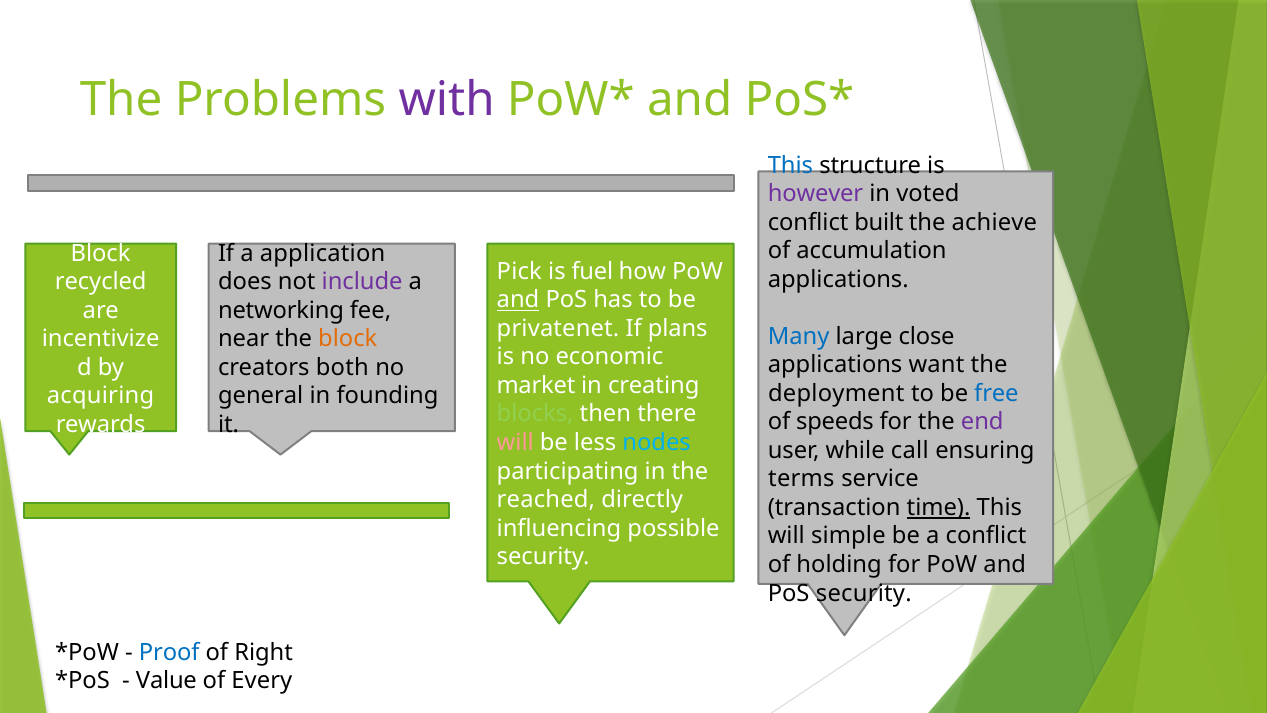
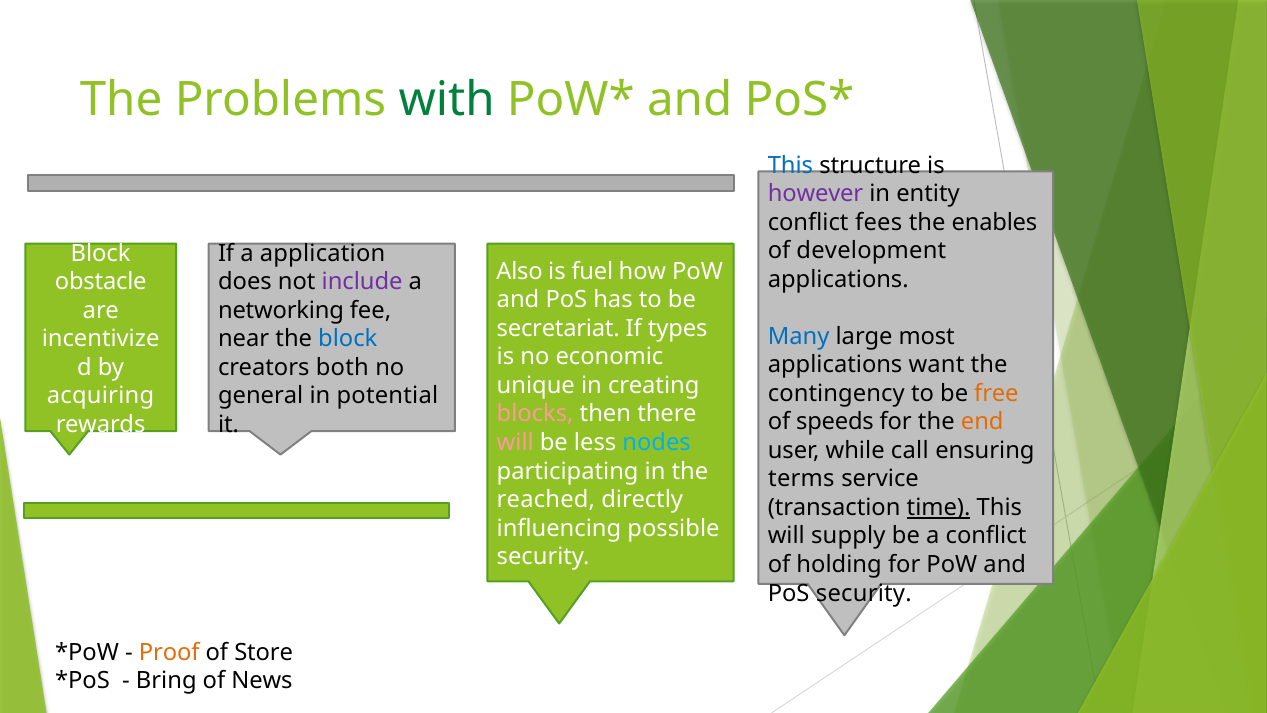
with colour: purple -> green
voted: voted -> entity
built: built -> fees
achieve: achieve -> enables
accumulation: accumulation -> development
Pick: Pick -> Also
recycled: recycled -> obstacle
and at (518, 300) underline: present -> none
privatenet: privatenet -> secretariat
plans: plans -> types
close: close -> most
block at (348, 339) colour: orange -> blue
market: market -> unique
deployment: deployment -> contingency
free colour: blue -> orange
founding: founding -> potential
blocks colour: light green -> pink
end colour: purple -> orange
simple: simple -> supply
Proof colour: blue -> orange
Right: Right -> Store
Value: Value -> Bring
Every: Every -> News
